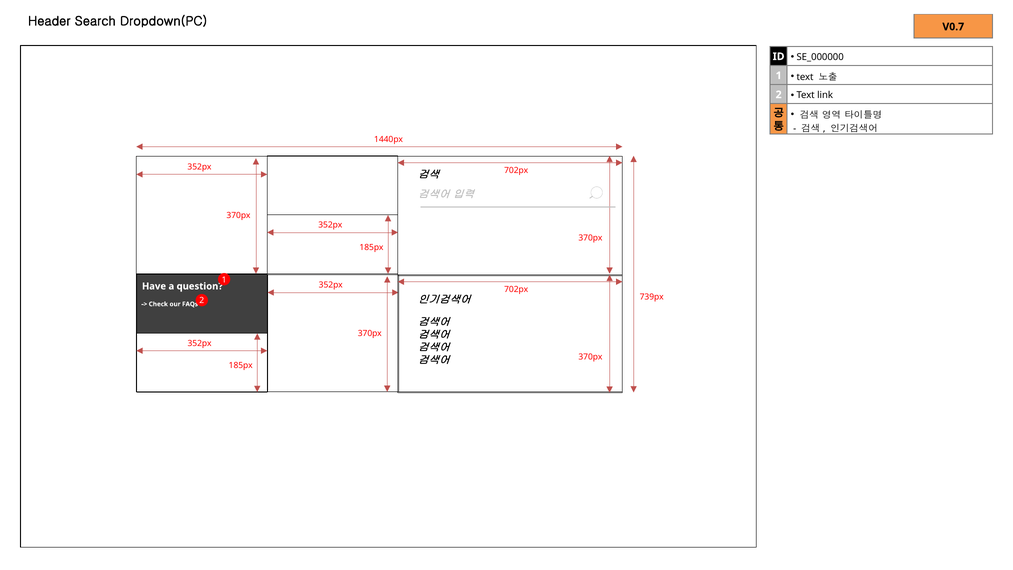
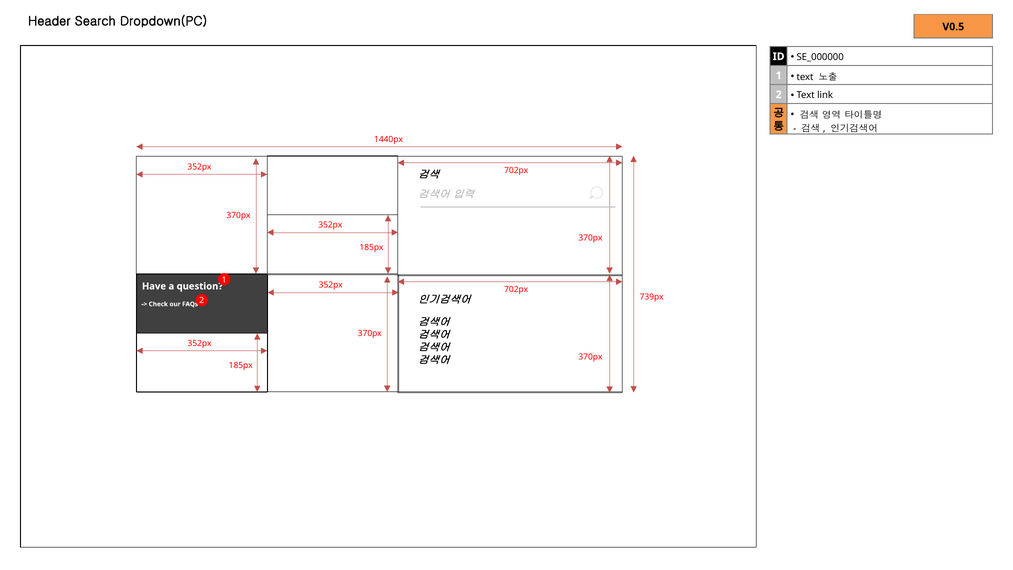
V0.7: V0.7 -> V0.5
